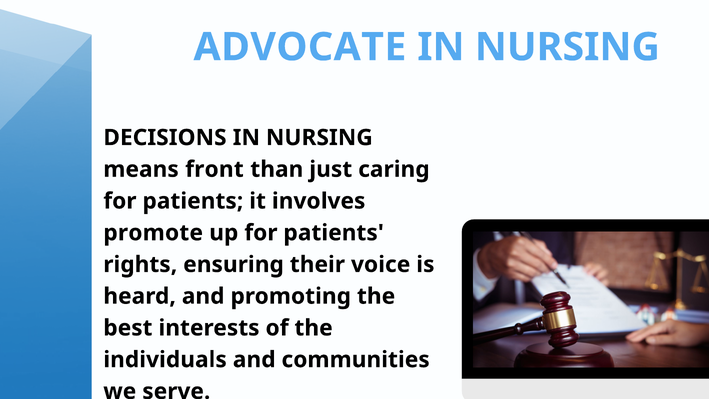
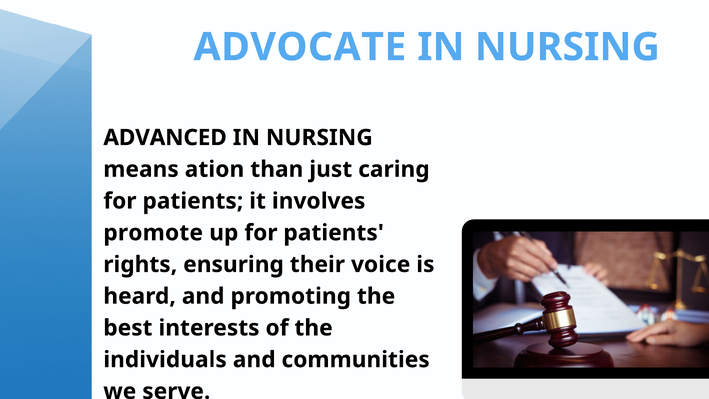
DECISIONS: DECISIONS -> ADVANCED
front: front -> ation
